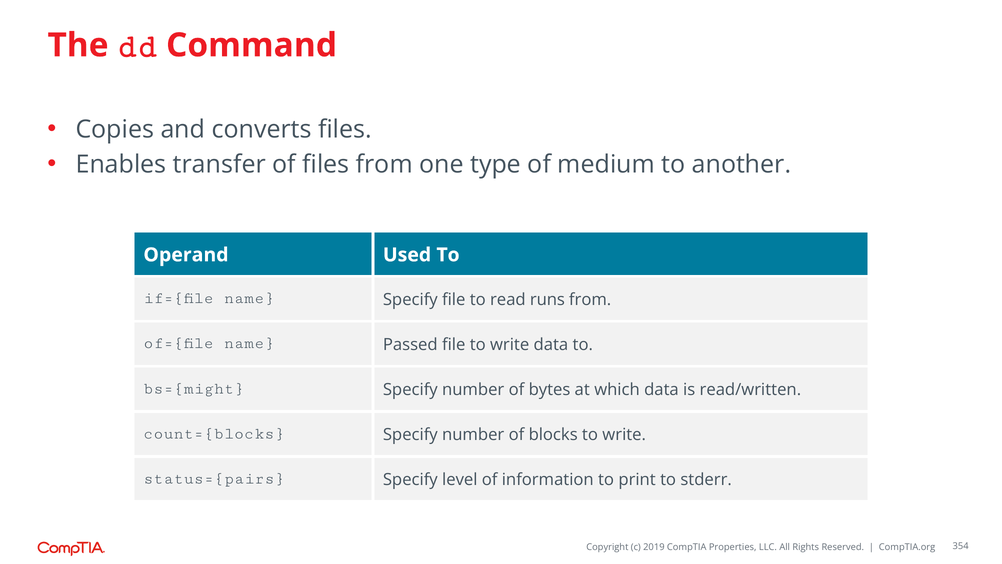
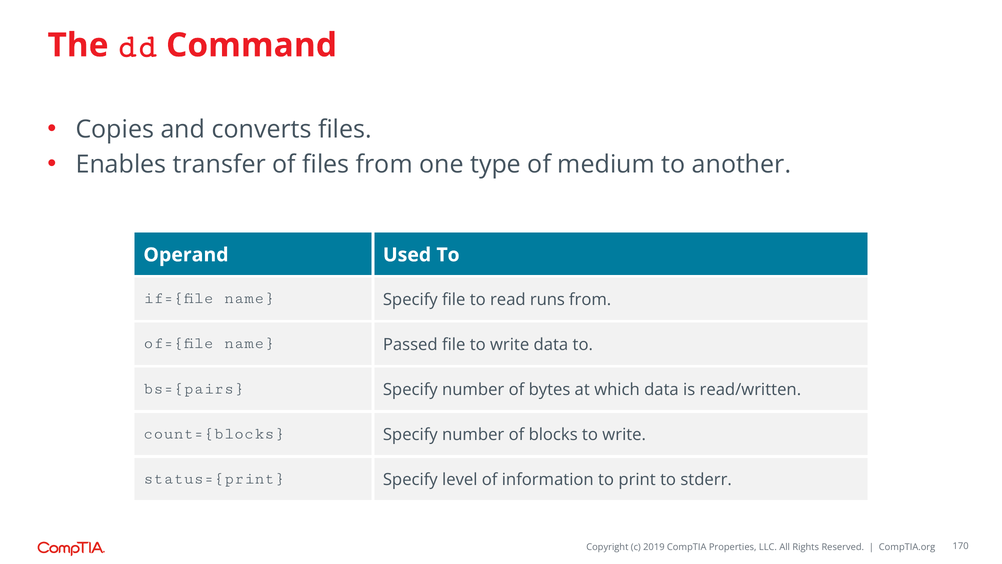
bs={might: bs={might -> bs={pairs
status={pairs: status={pairs -> status={print
354: 354 -> 170
